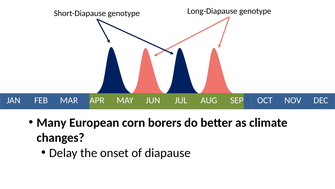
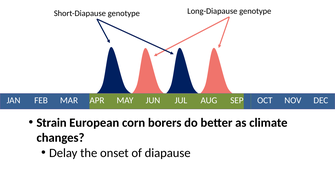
Many: Many -> Strain
